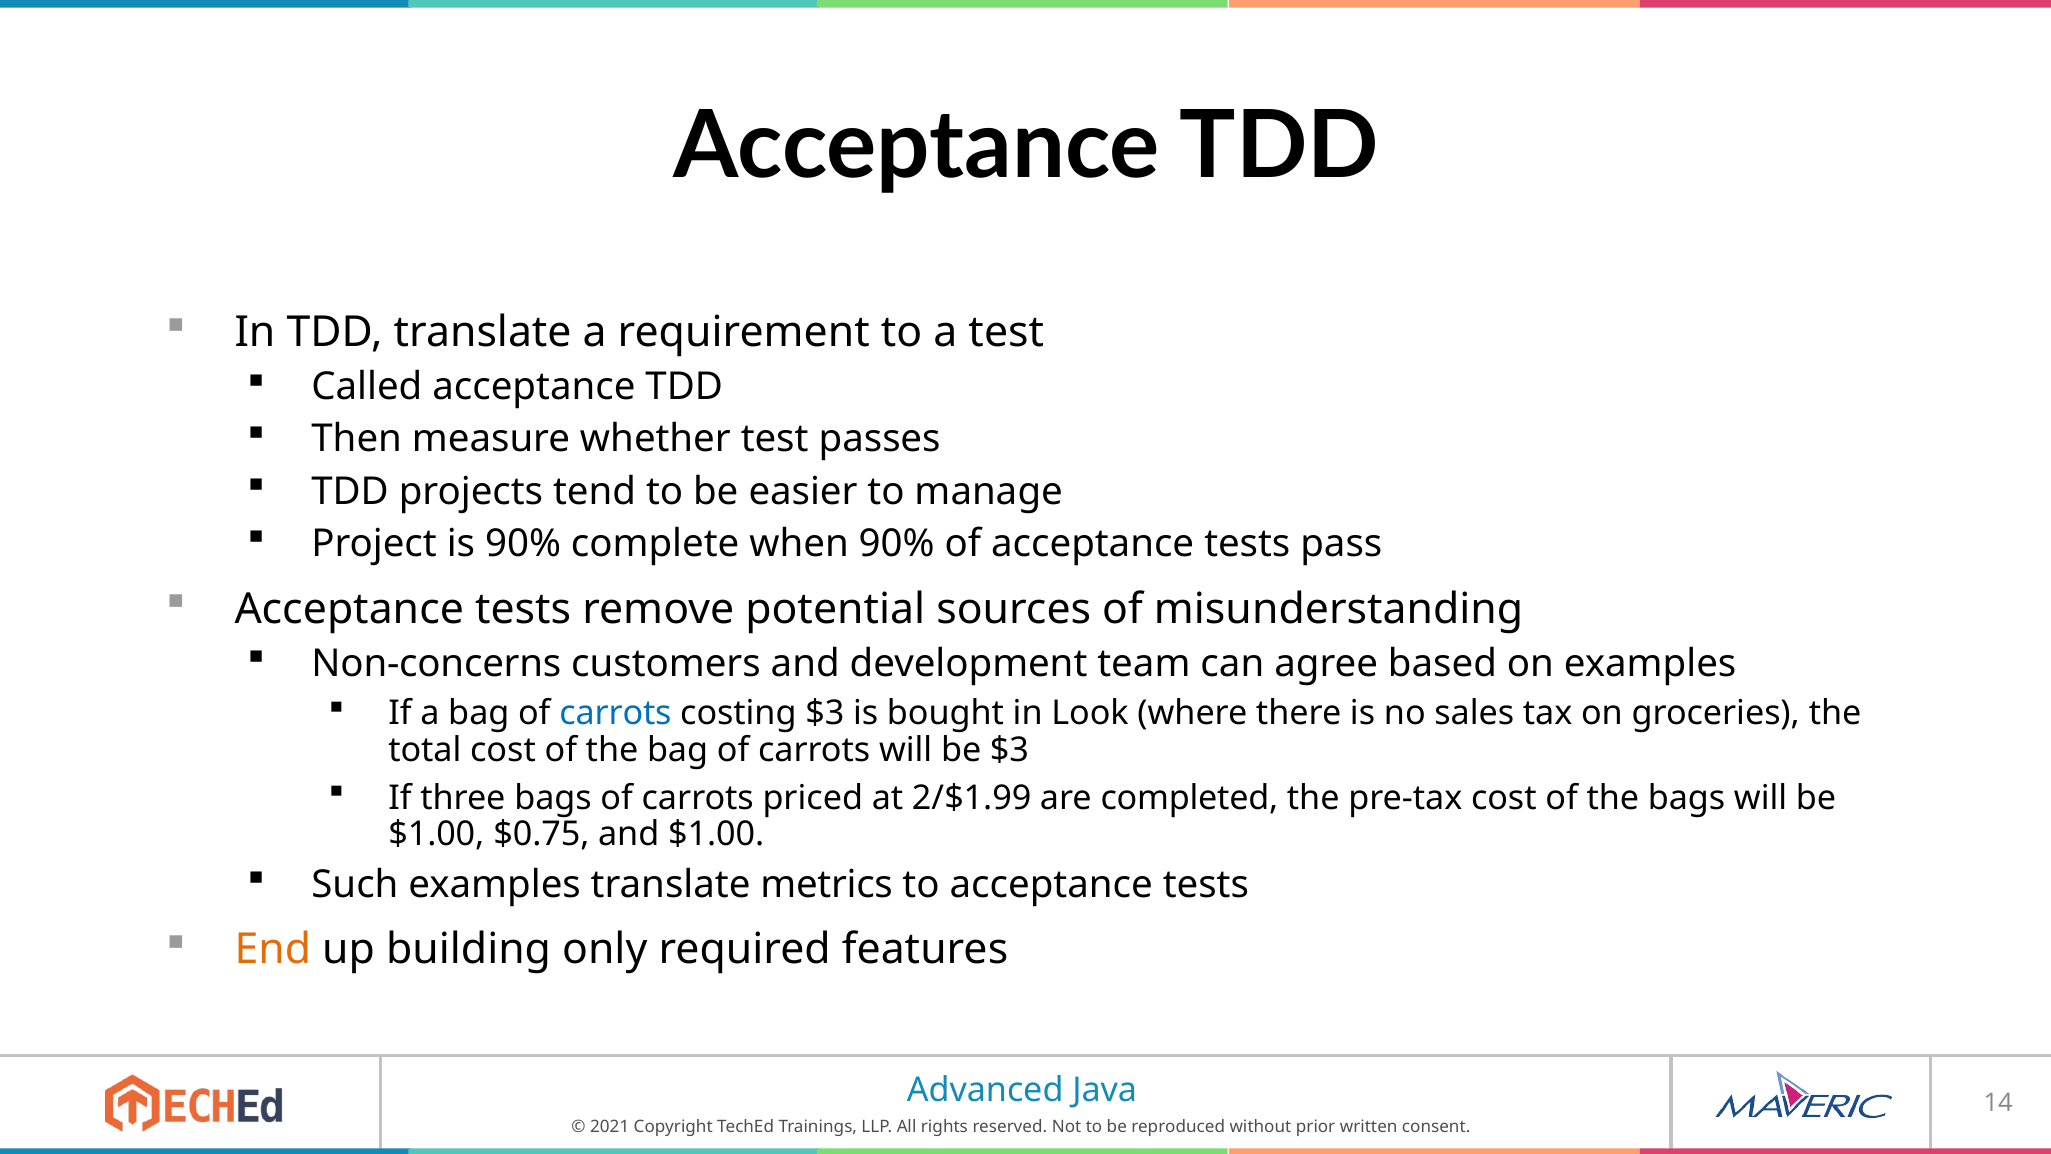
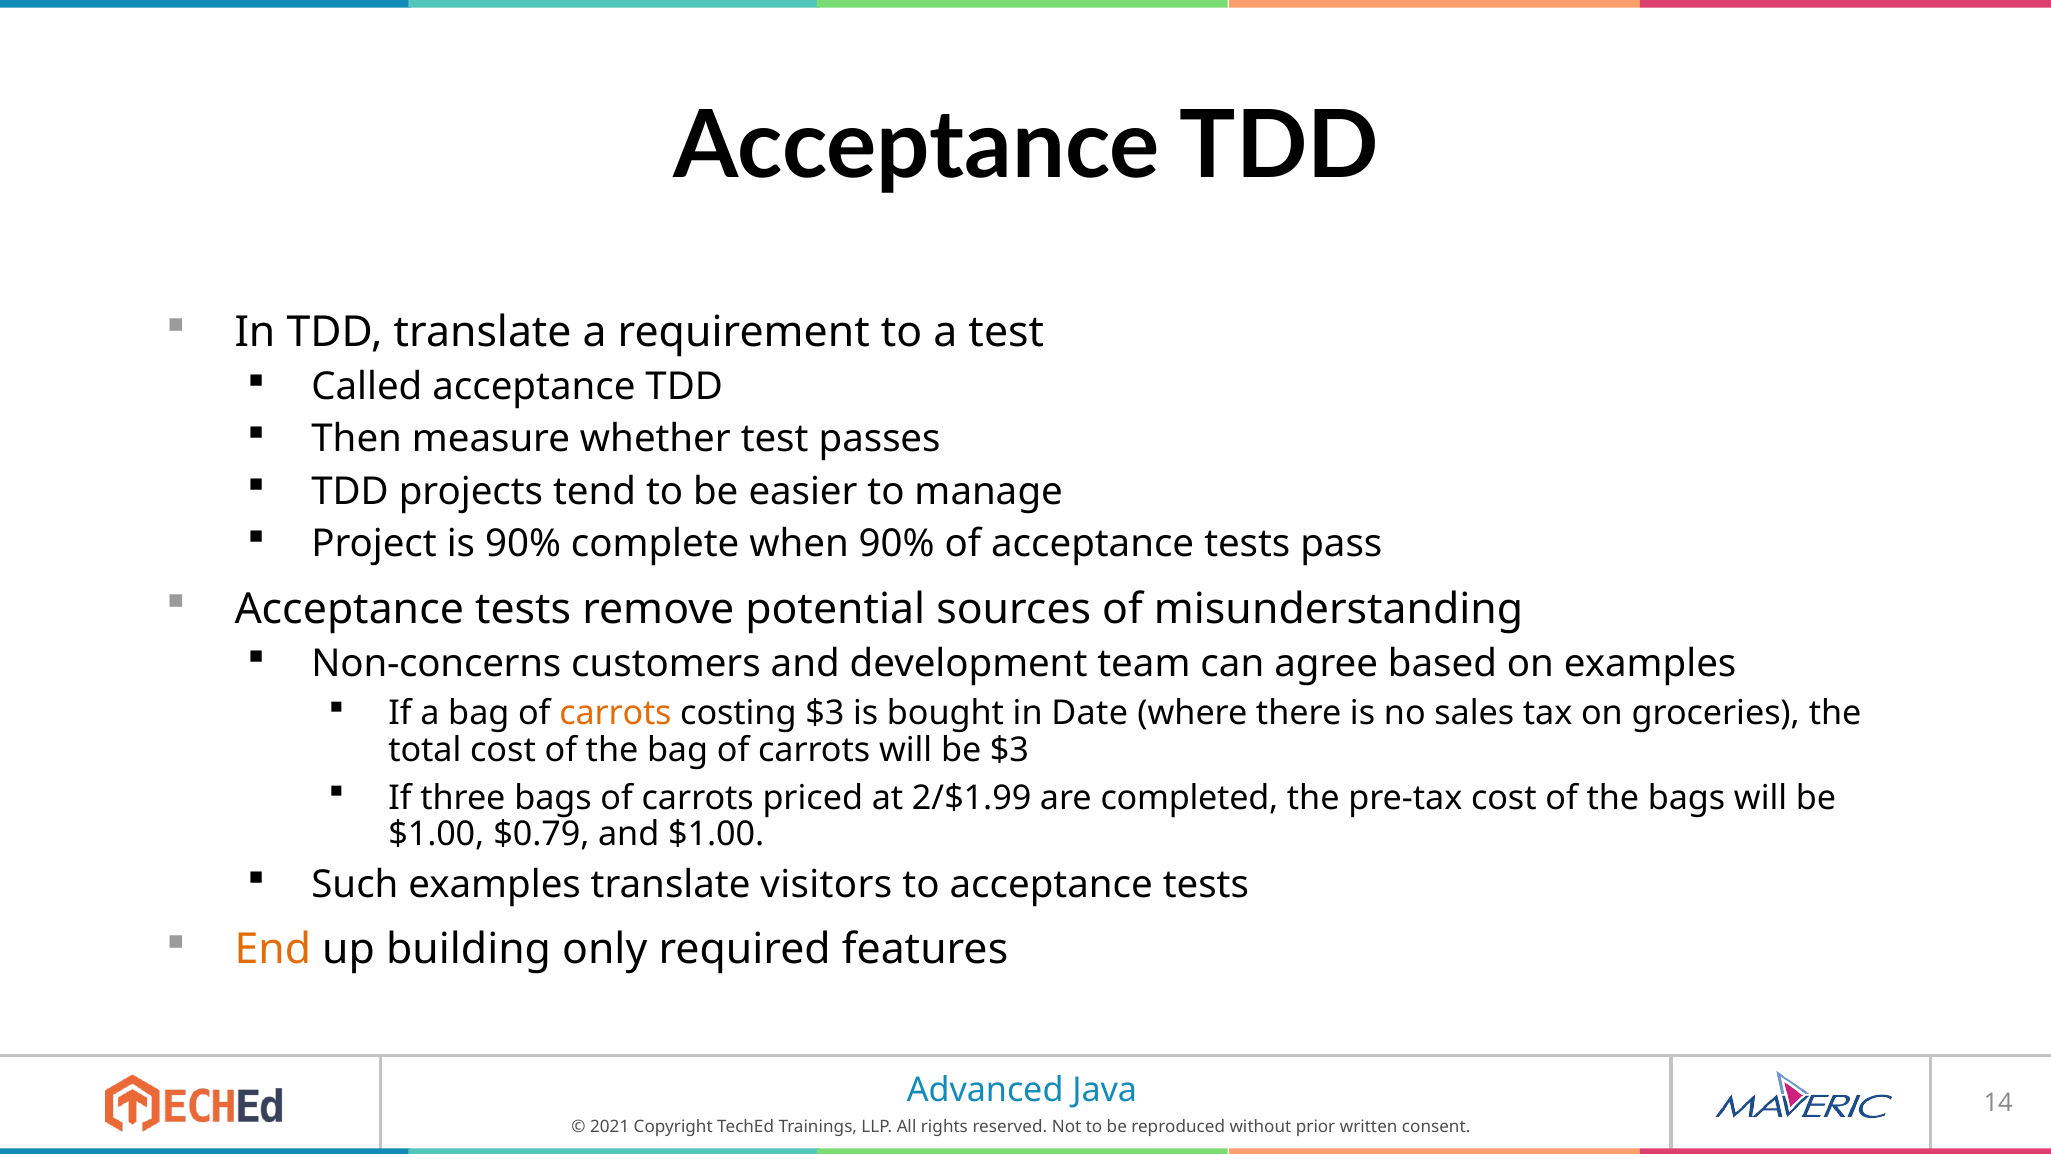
carrots at (615, 713) colour: blue -> orange
Look: Look -> Date
$0.75: $0.75 -> $0.79
metrics: metrics -> visitors
